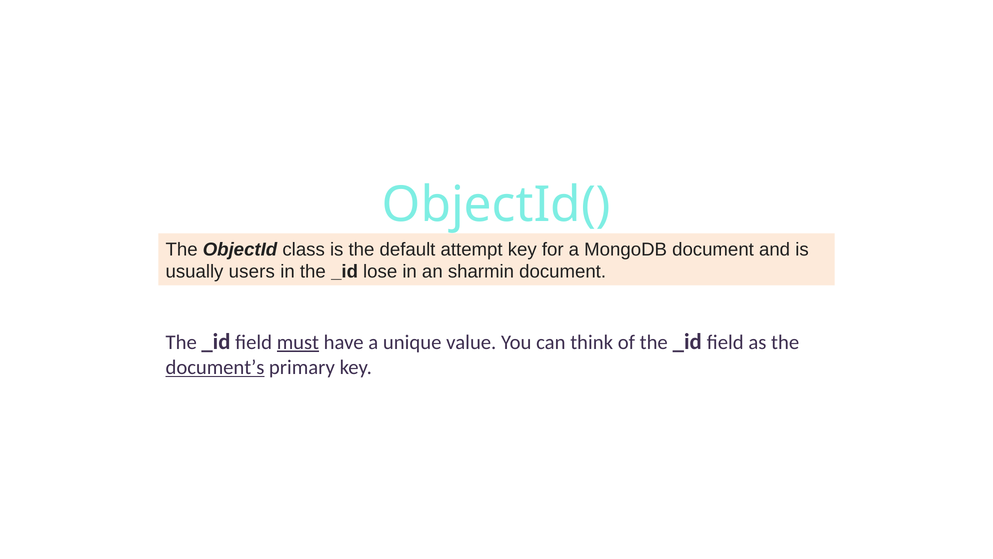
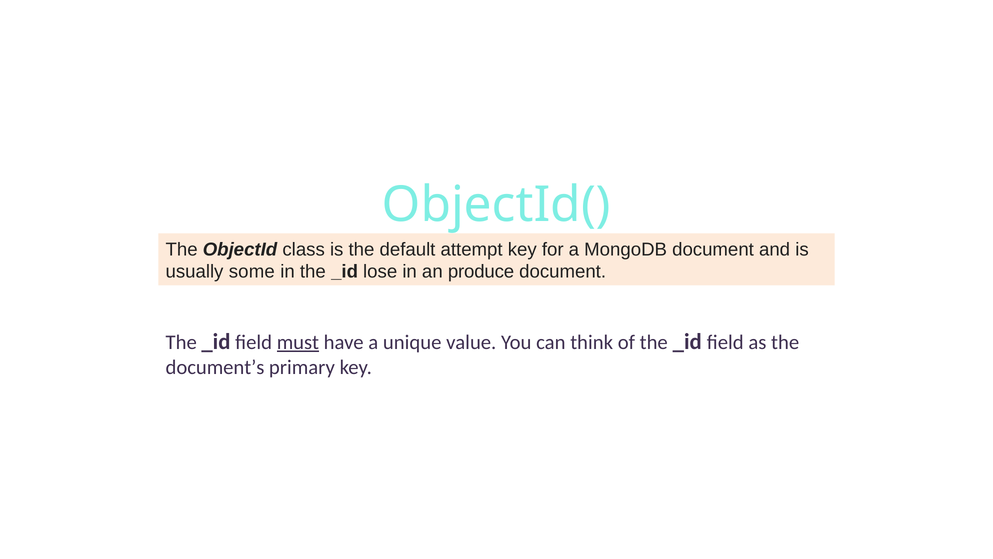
users: users -> some
sharmin: sharmin -> produce
document’s underline: present -> none
